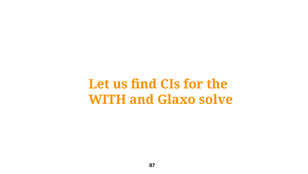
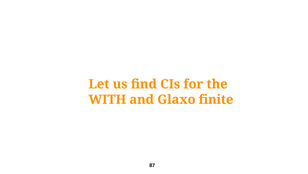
solve: solve -> finite
